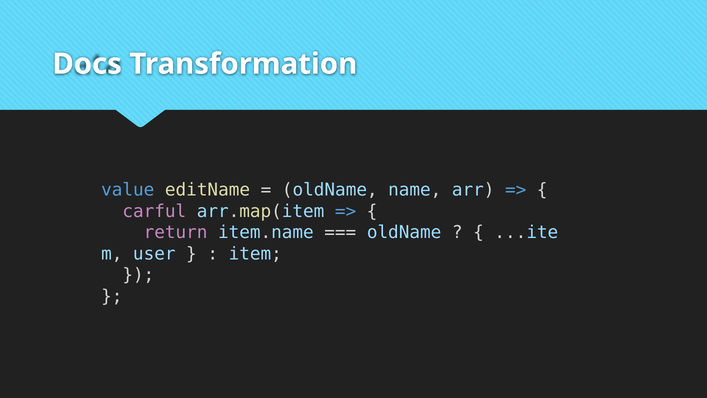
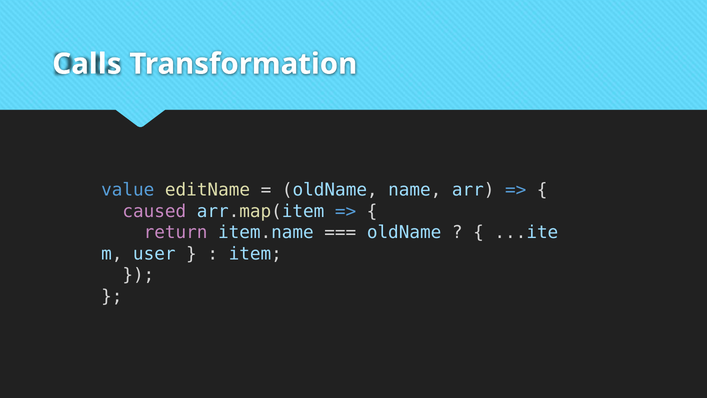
Docs: Docs -> Calls
carful: carful -> caused
